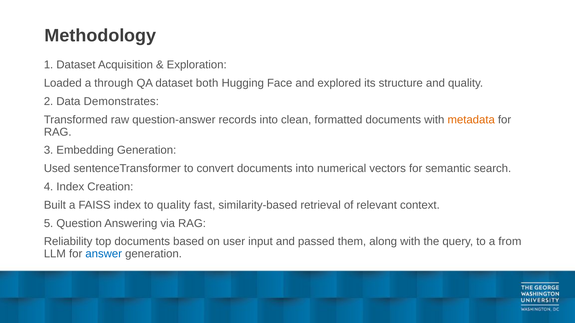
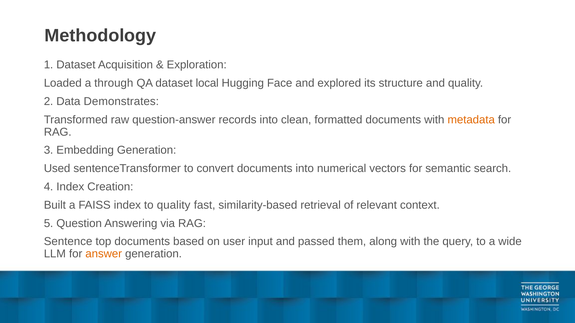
both: both -> local
Reliability: Reliability -> Sentence
from: from -> wide
answer colour: blue -> orange
